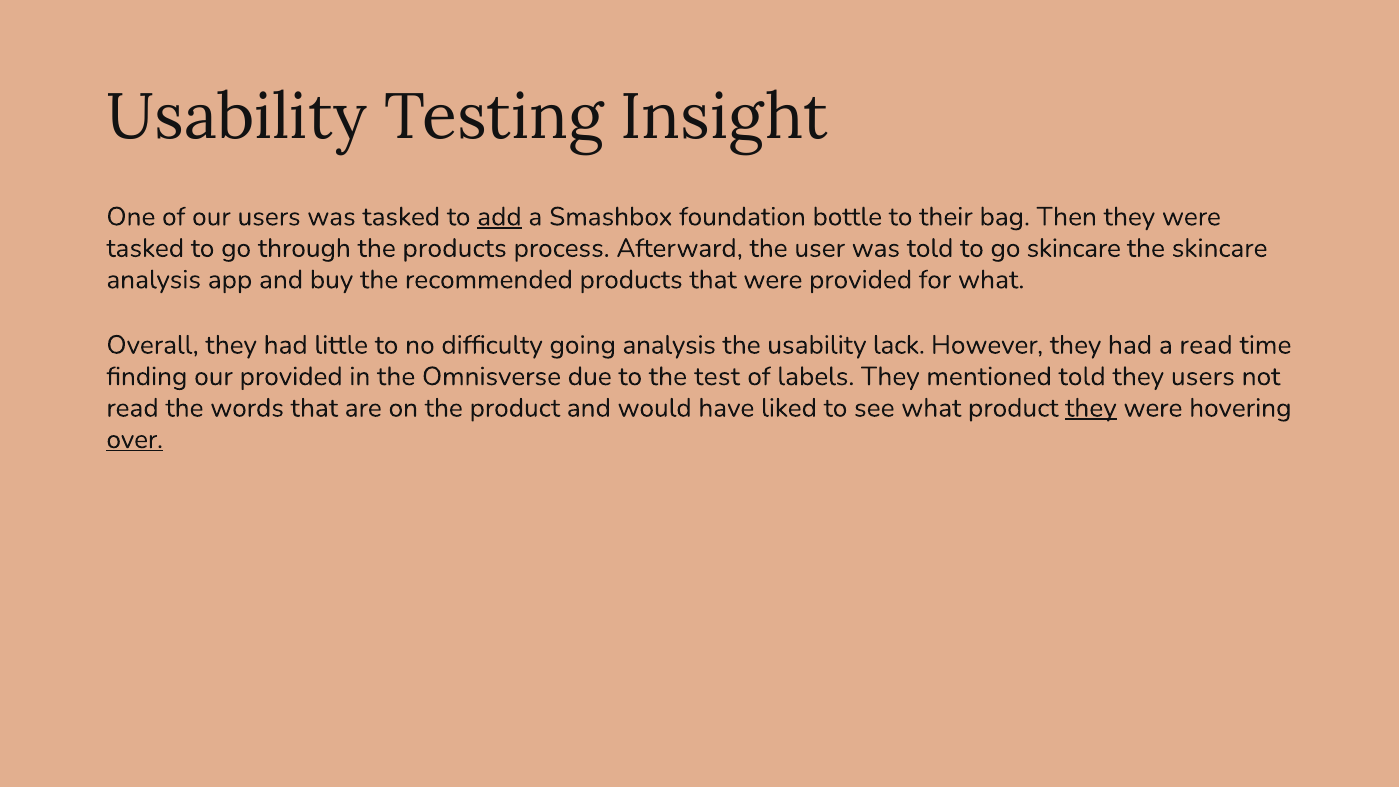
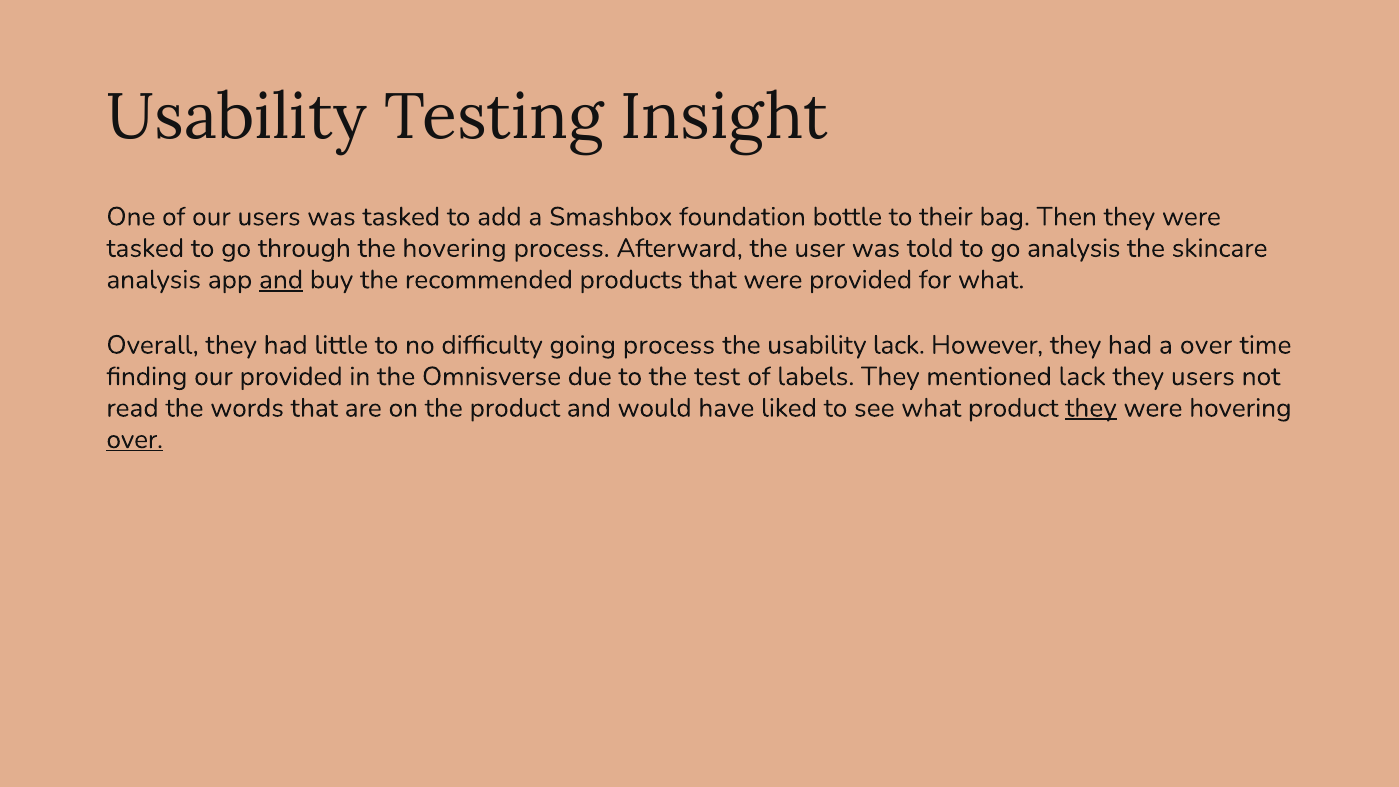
add underline: present -> none
the products: products -> hovering
go skincare: skincare -> analysis
and at (281, 280) underline: none -> present
going analysis: analysis -> process
a read: read -> over
mentioned told: told -> lack
